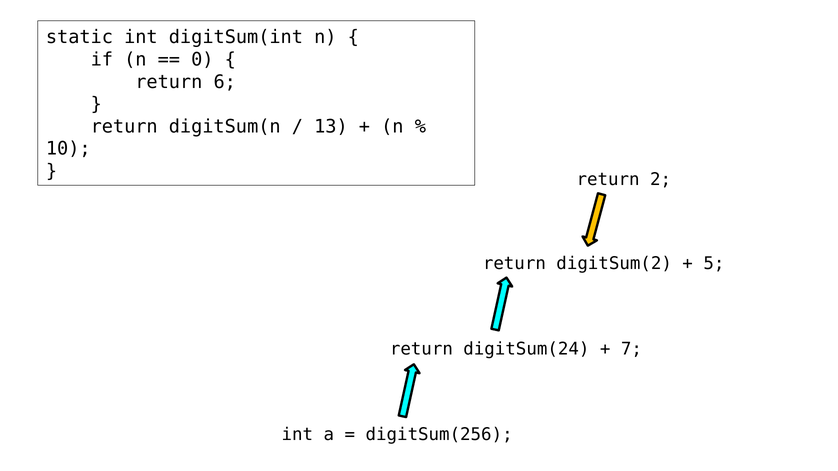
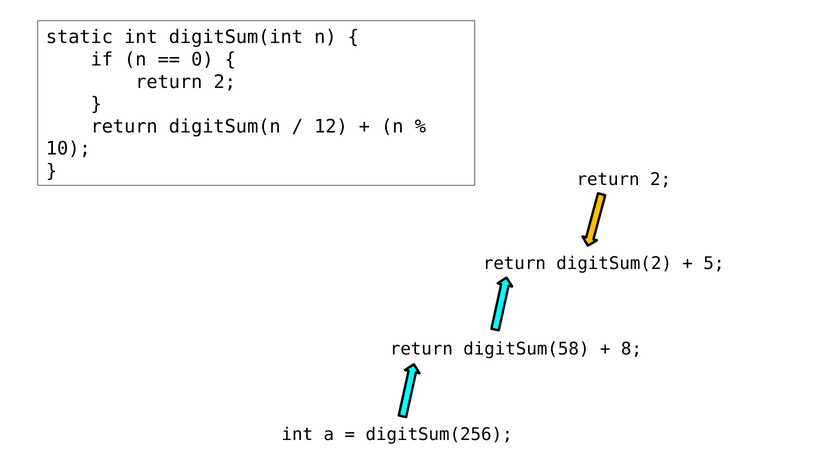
6 at (225, 82): 6 -> 2
13: 13 -> 12
digitSum(24: digitSum(24 -> digitSum(58
7: 7 -> 8
